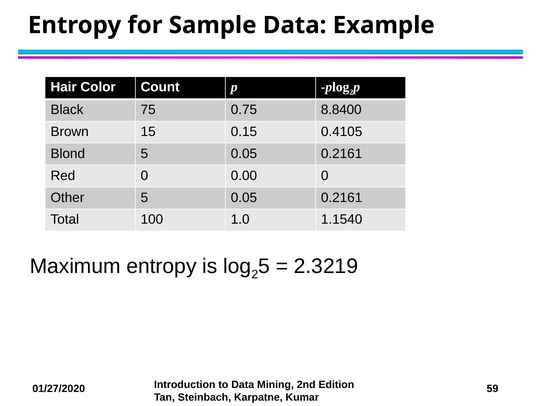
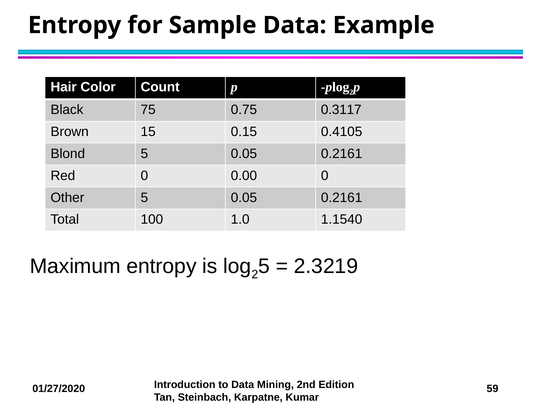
8.8400: 8.8400 -> 0.3117
